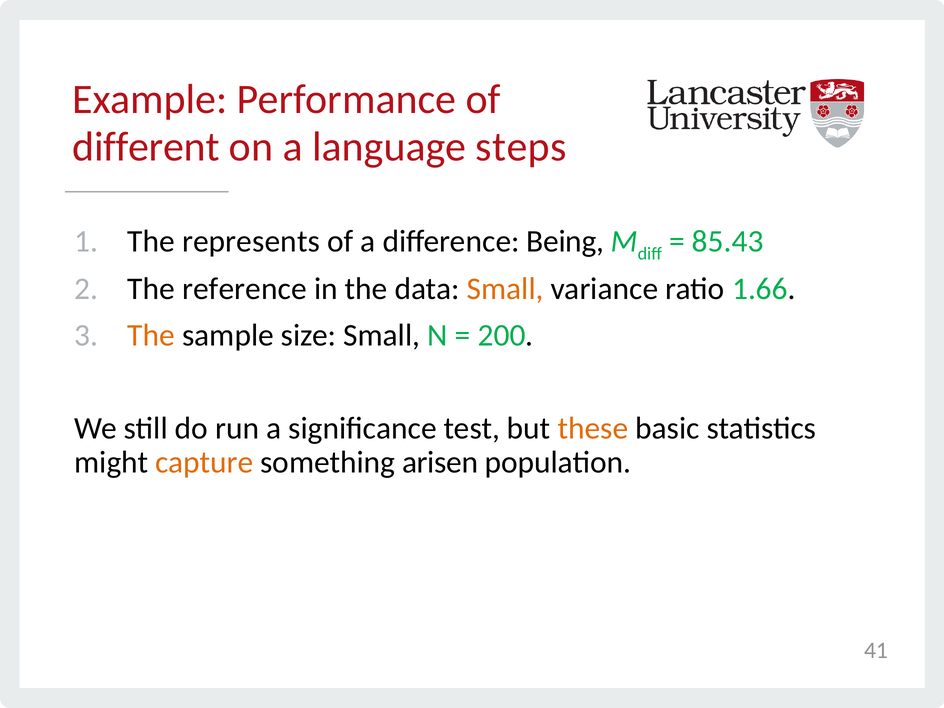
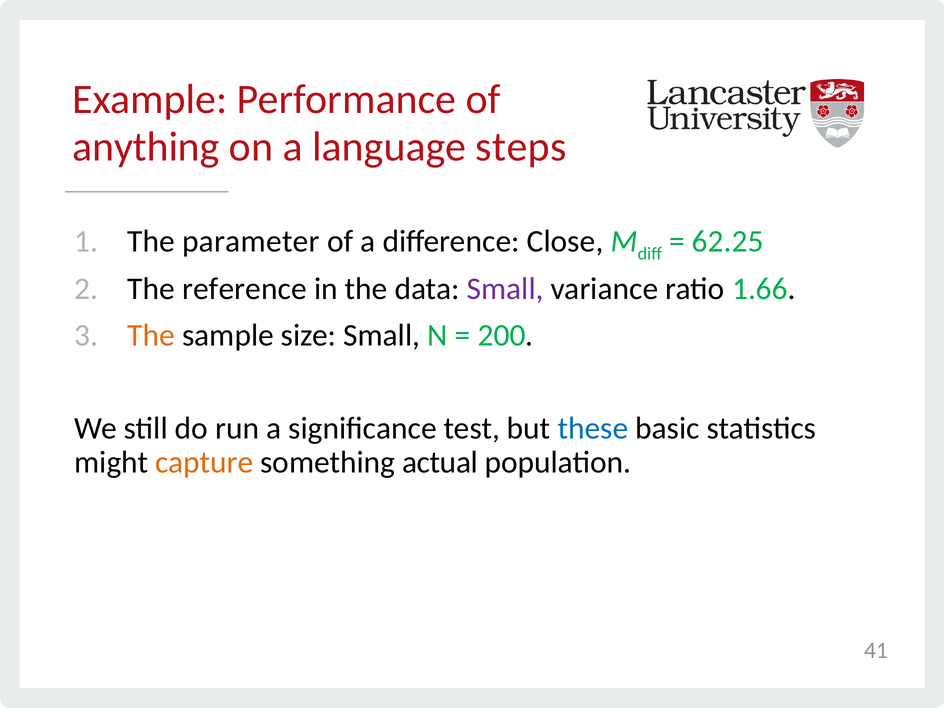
different: different -> anything
represents: represents -> parameter
Being: Being -> Close
85.43: 85.43 -> 62.25
Small at (505, 289) colour: orange -> purple
these colour: orange -> blue
arisen: arisen -> actual
